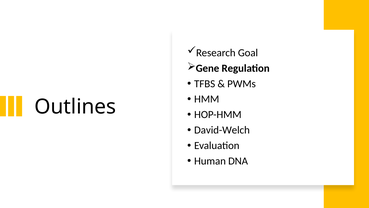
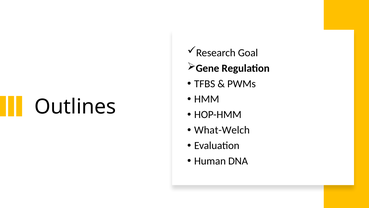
David-Welch: David-Welch -> What-Welch
